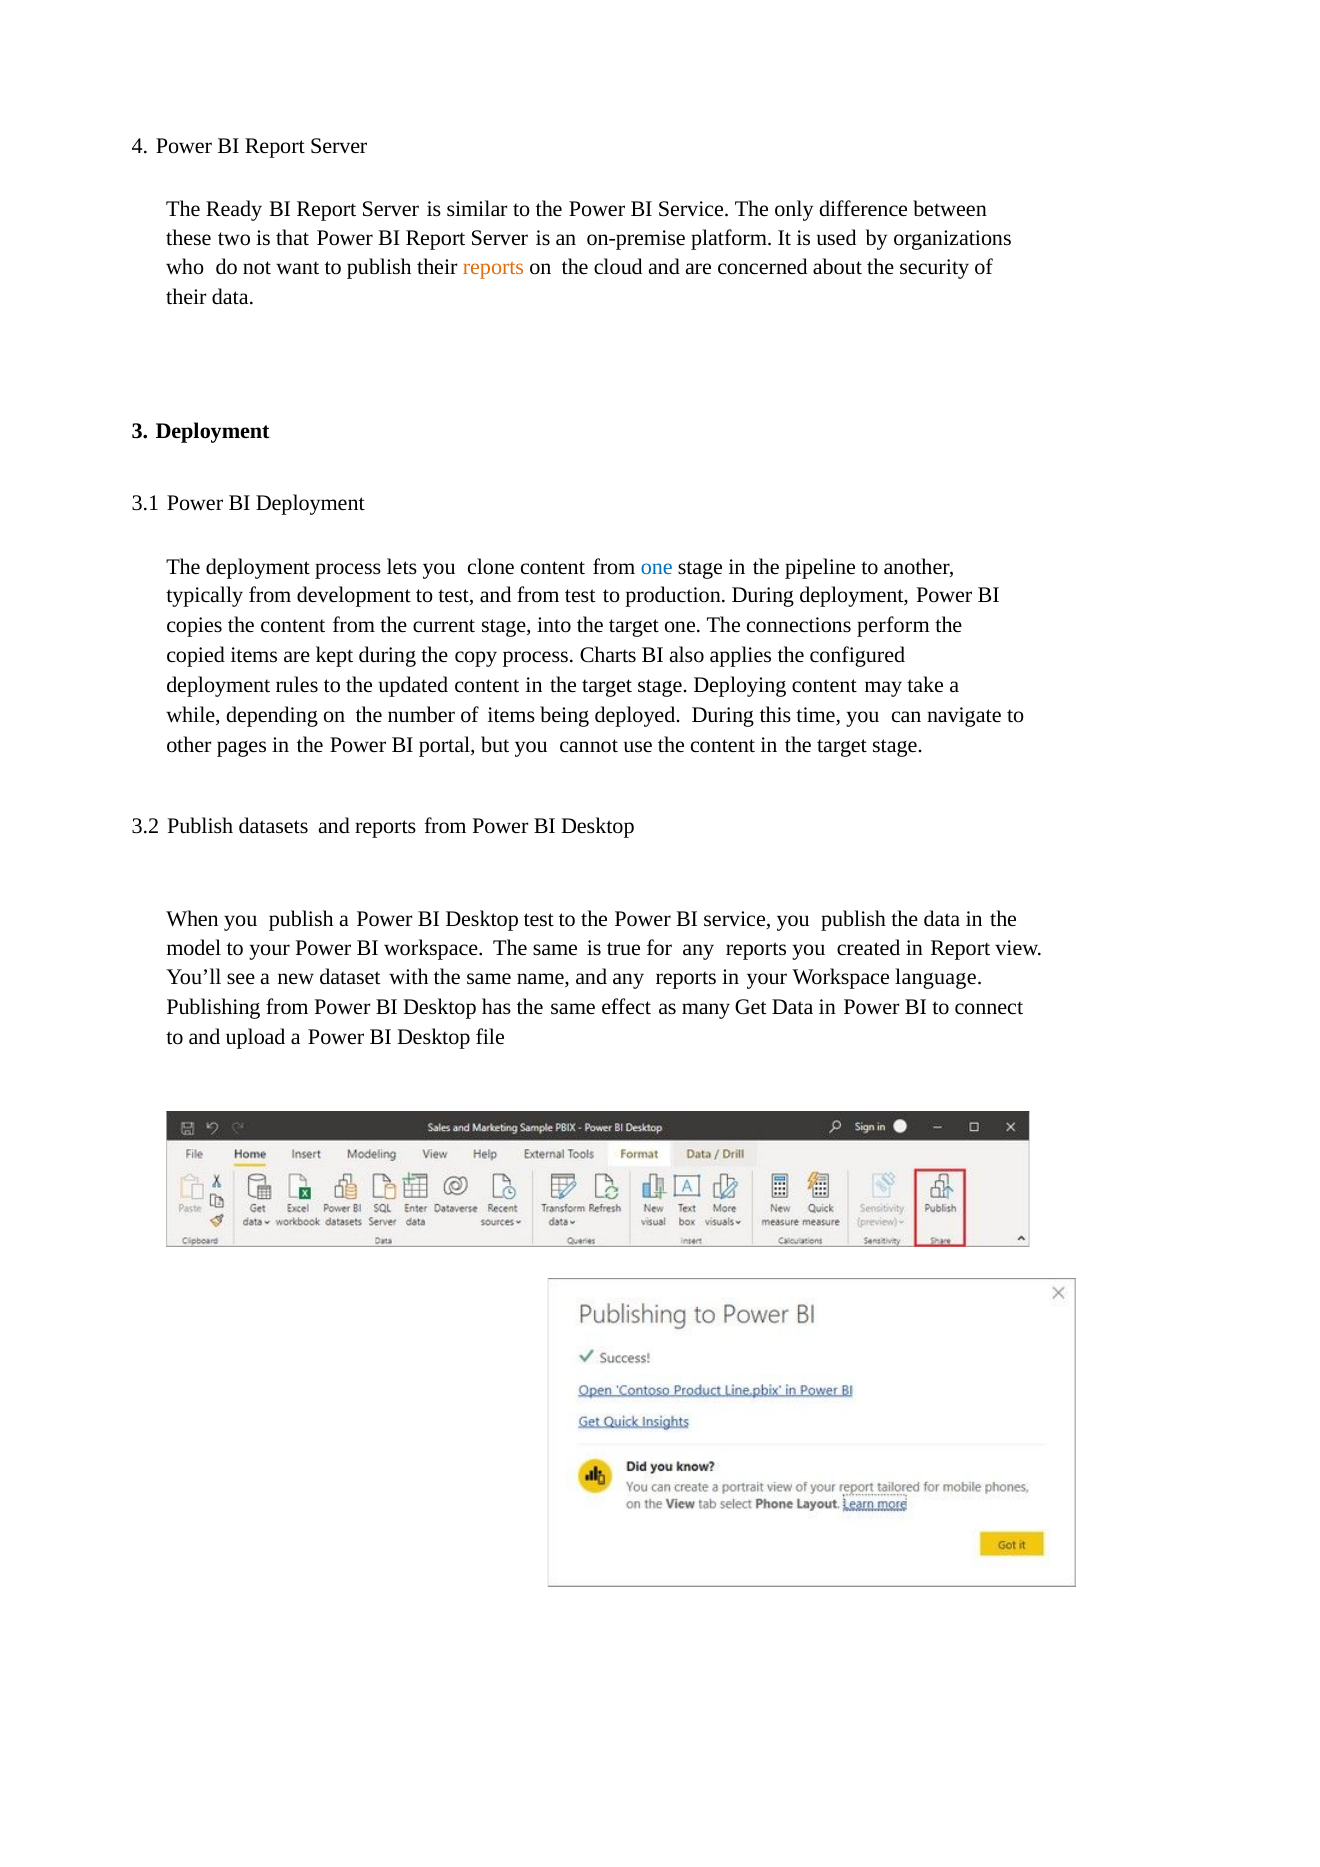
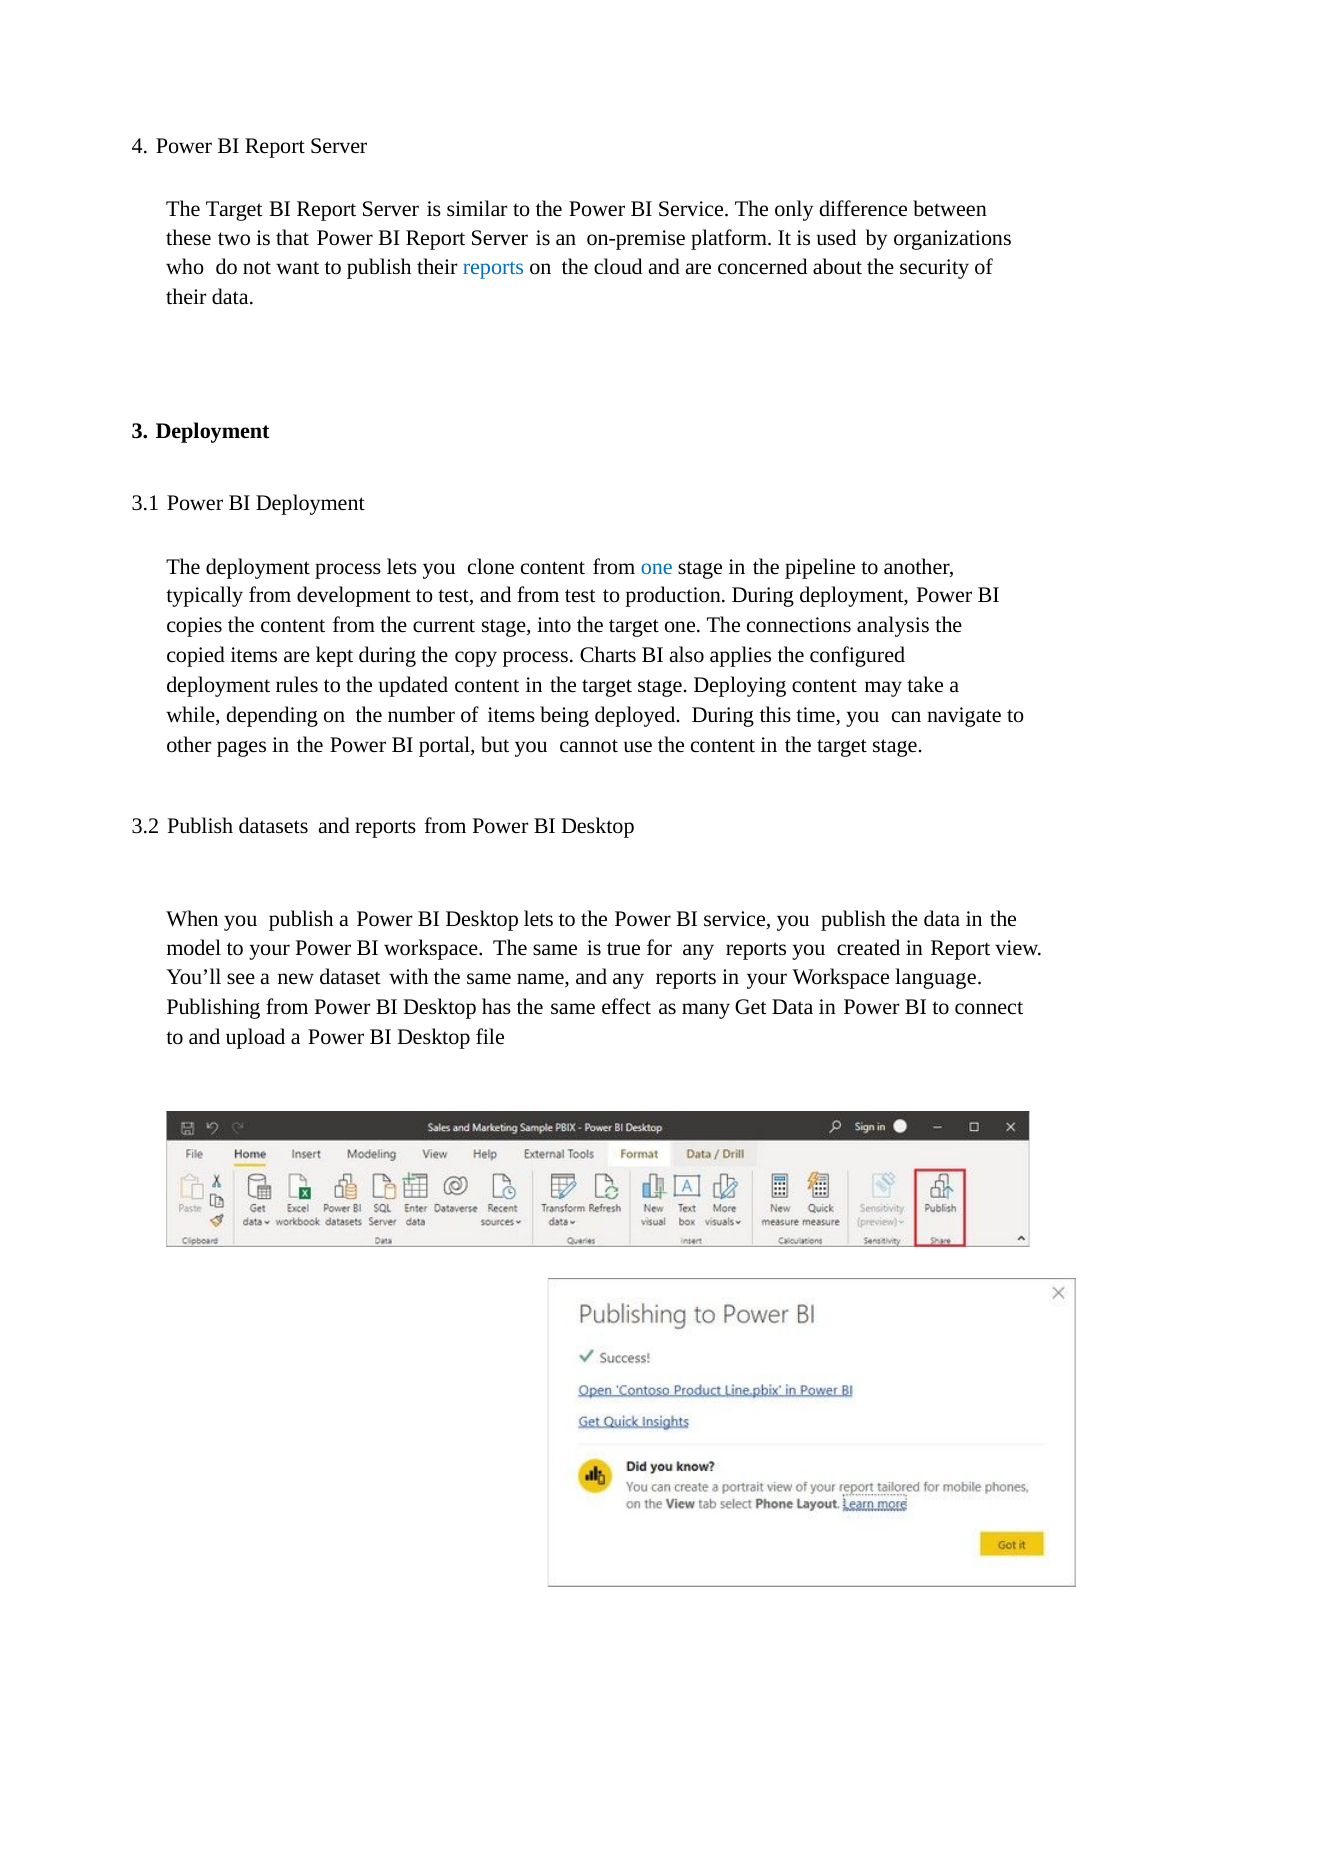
Ready at (234, 209): Ready -> Target
reports at (493, 268) colour: orange -> blue
perform: perform -> analysis
Desktop test: test -> lets
